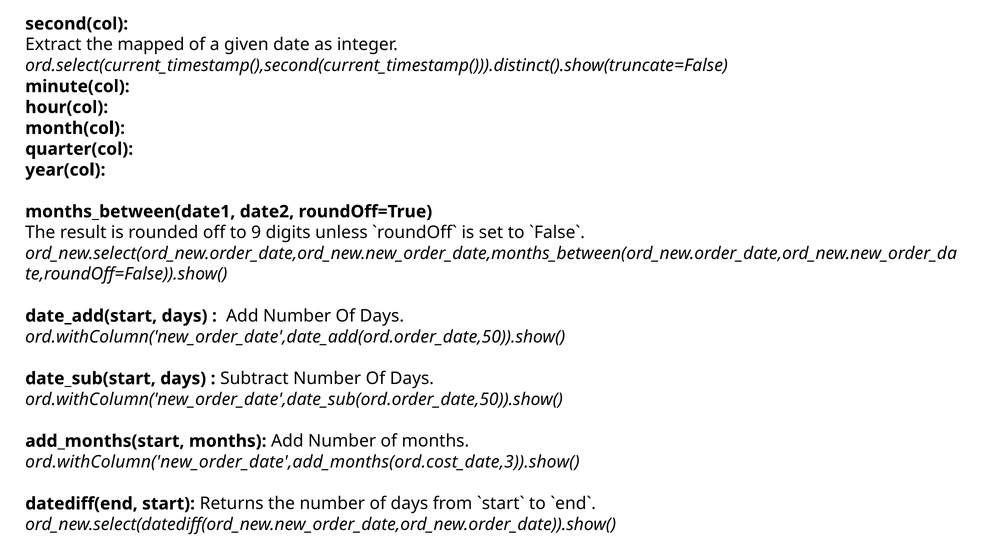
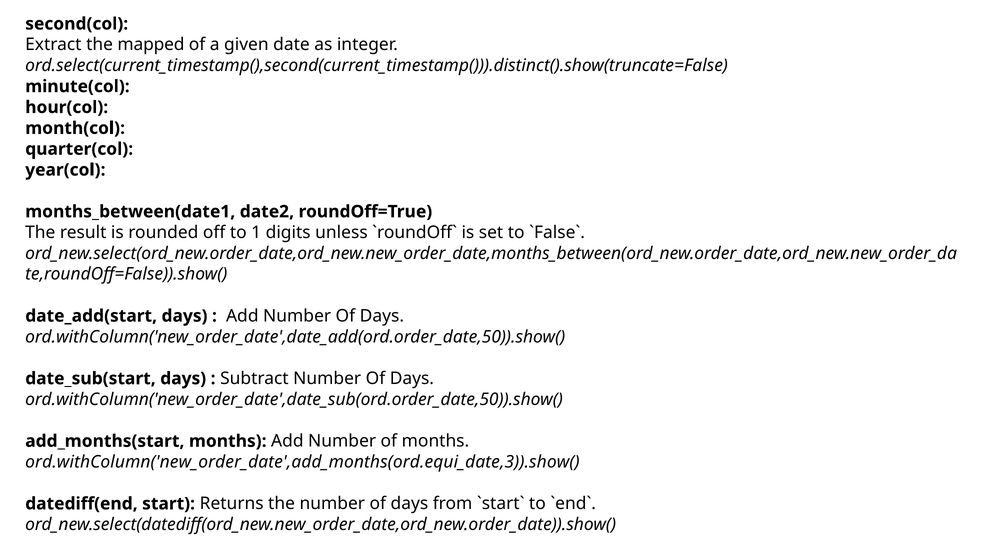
9: 9 -> 1
ord.withColumn('new_order_date',add_months(ord.cost_date,3)).show(: ord.withColumn('new_order_date',add_months(ord.cost_date,3)).show( -> ord.withColumn('new_order_date',add_months(ord.equi_date,3)).show(
